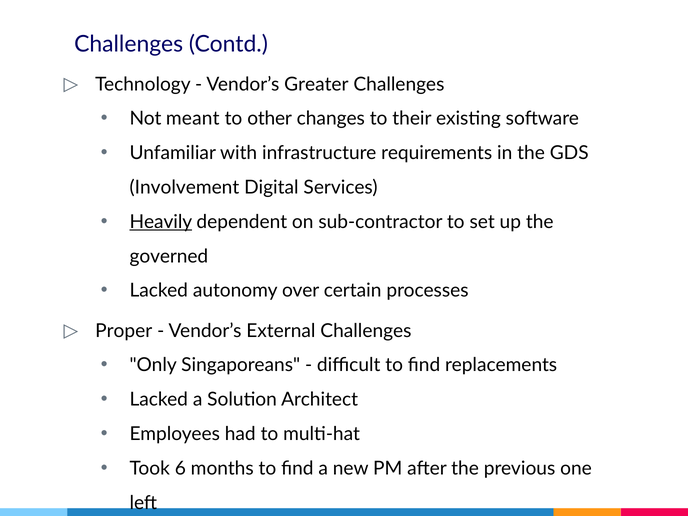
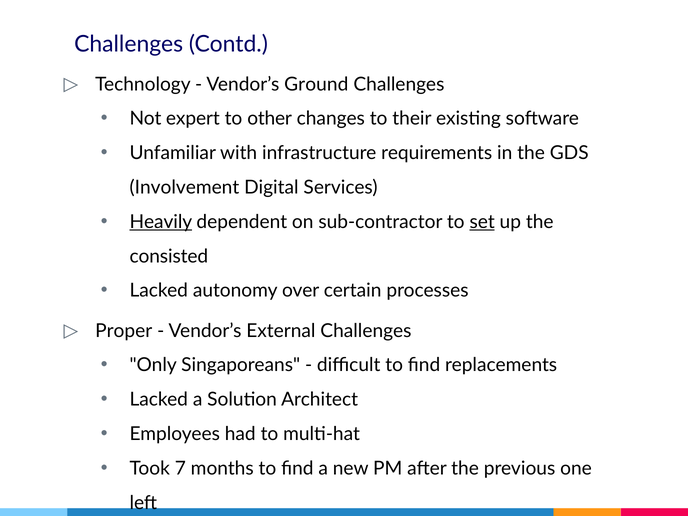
Greater: Greater -> Ground
meant: meant -> expert
set underline: none -> present
governed: governed -> consisted
6: 6 -> 7
